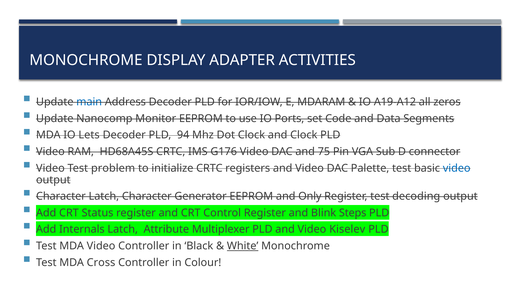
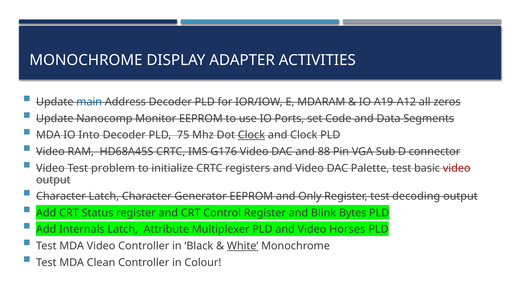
Lets: Lets -> Into
94: 94 -> 75
Clock at (251, 135) underline: none -> present
75: 75 -> 88
video at (457, 168) colour: blue -> red
Steps: Steps -> Bytes
Kiselev: Kiselev -> Horses
Cross: Cross -> Clean
